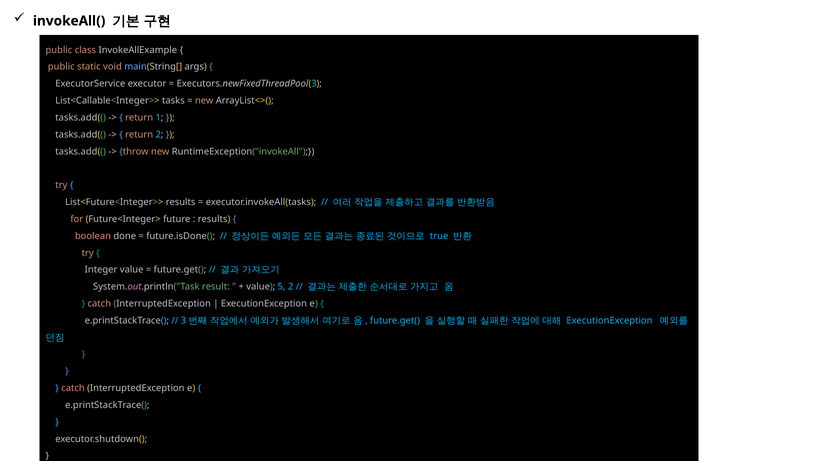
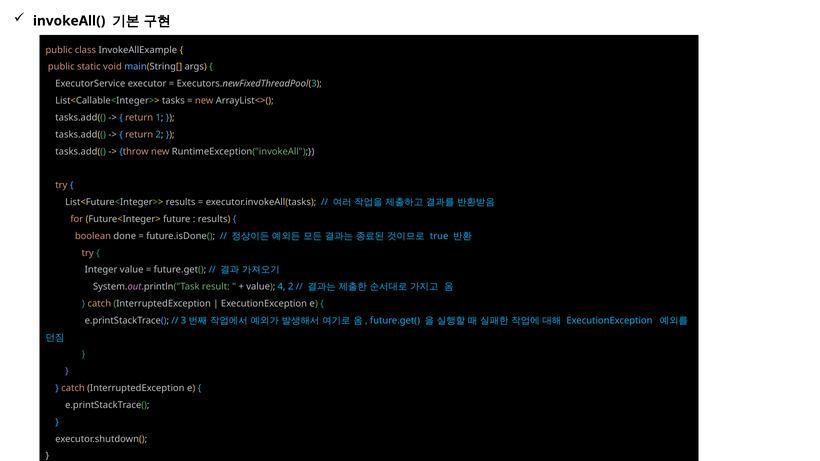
5: 5 -> 4
